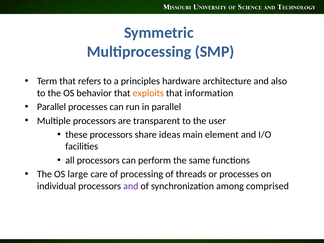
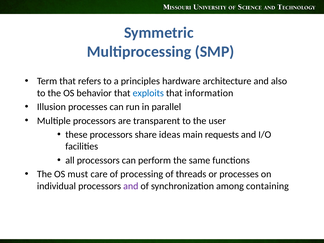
exploits colour: orange -> blue
Parallel at (51, 107): Parallel -> Illusion
element: element -> requests
large: large -> must
comprised: comprised -> containing
